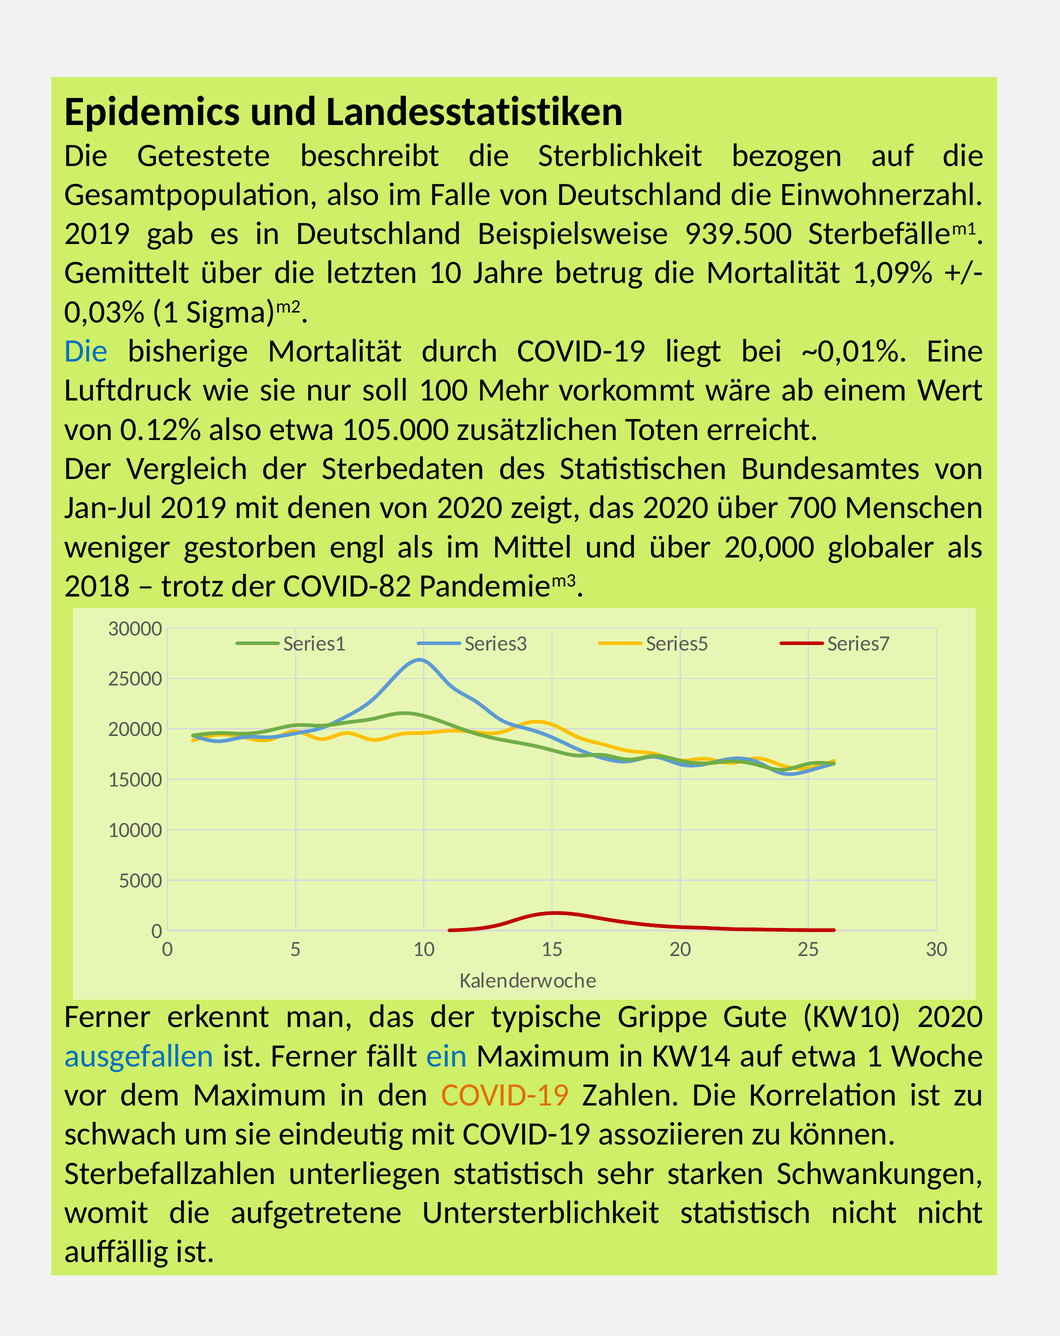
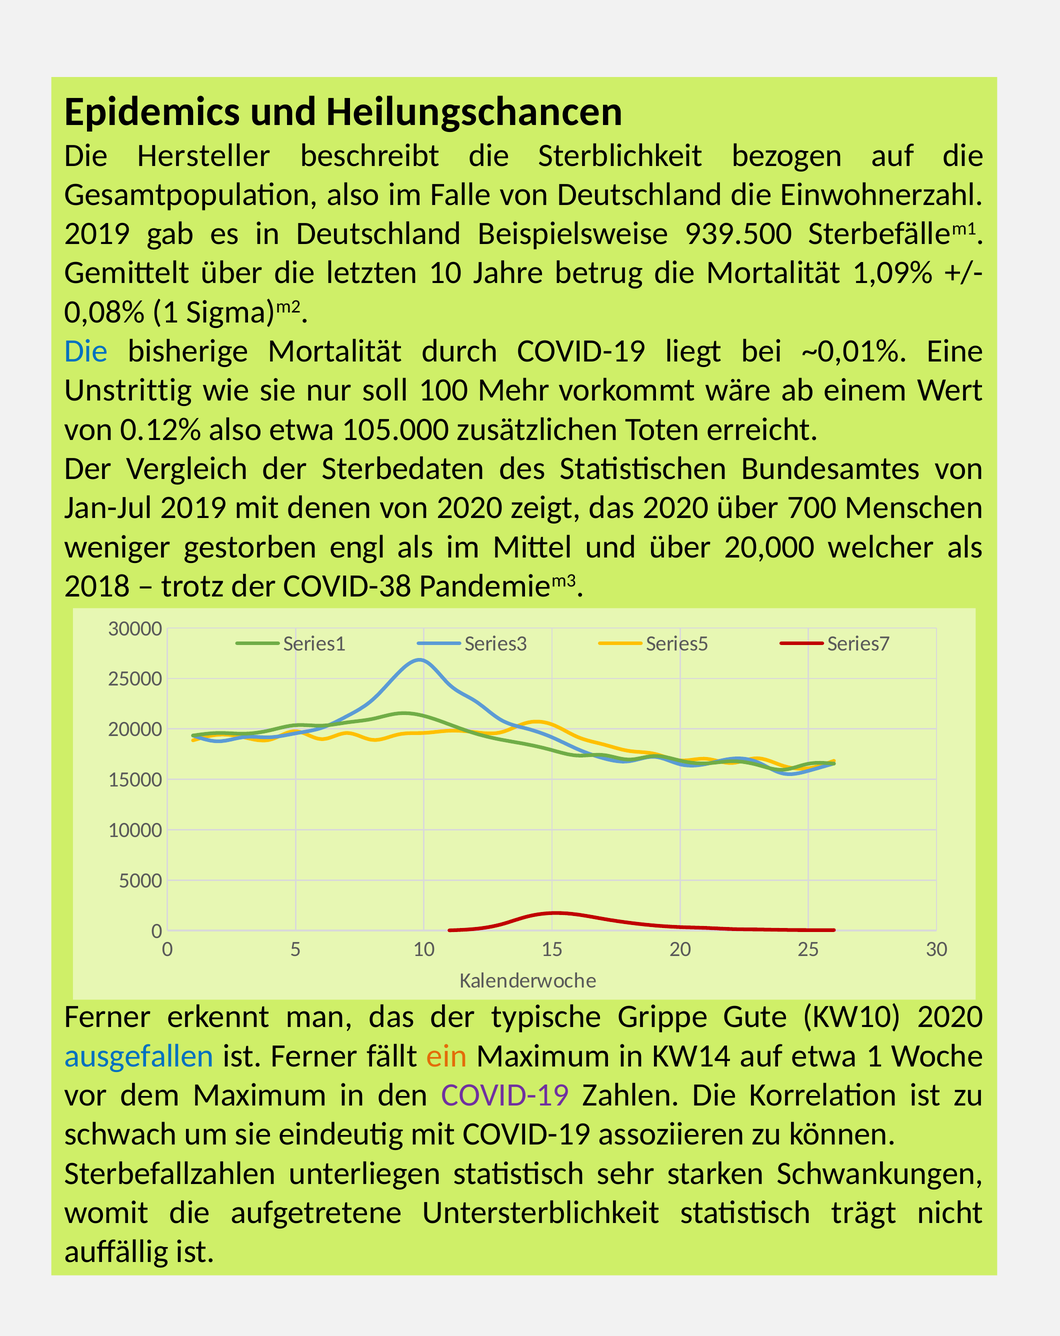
Landesstatistiken: Landesstatistiken -> Heilungschancen
Getestete: Getestete -> Hersteller
0,03%: 0,03% -> 0,08%
Luftdruck: Luftdruck -> Unstrittig
globaler: globaler -> welcher
COVID-82: COVID-82 -> COVID-38
ein colour: blue -> orange
COVID-19 at (505, 1095) colour: orange -> purple
statistisch nicht: nicht -> trägt
